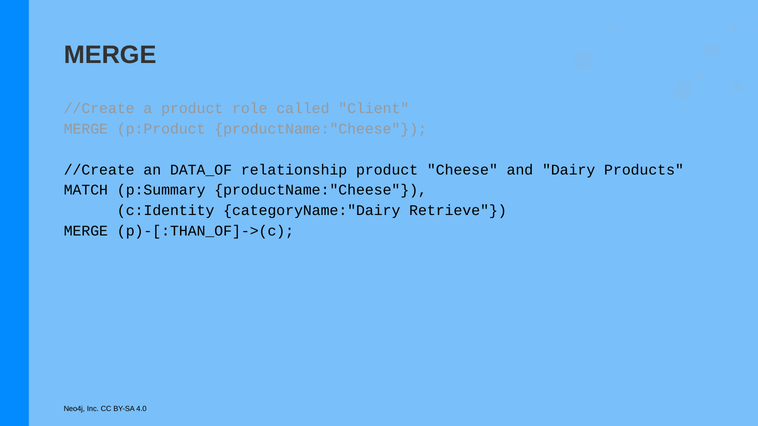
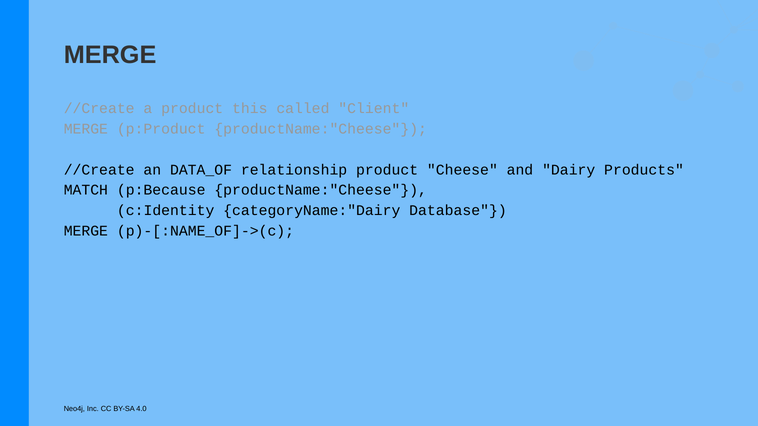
role: role -> this
p:Summary: p:Summary -> p:Because
Retrieve: Retrieve -> Database
p)-[:THAN_OF]->(c: p)-[:THAN_OF]->(c -> p)-[:NAME_OF]->(c
